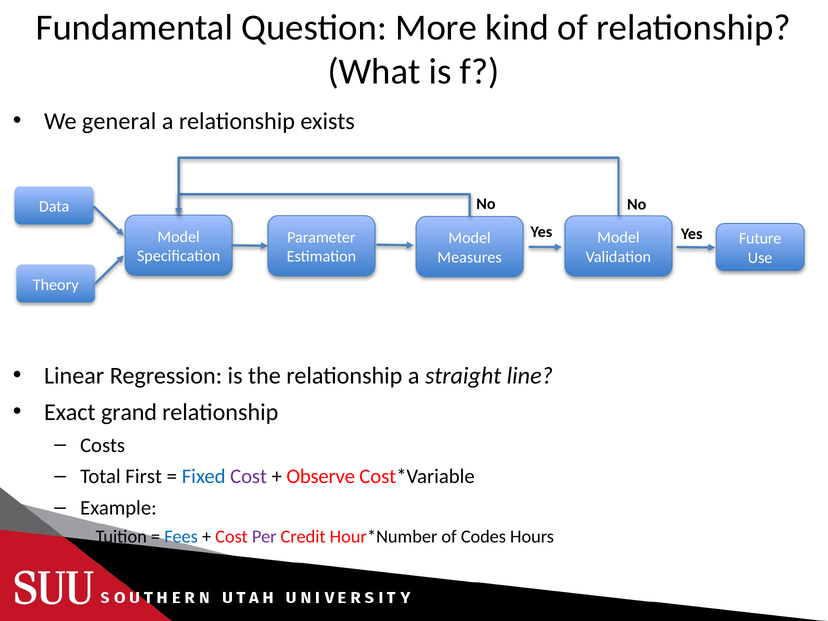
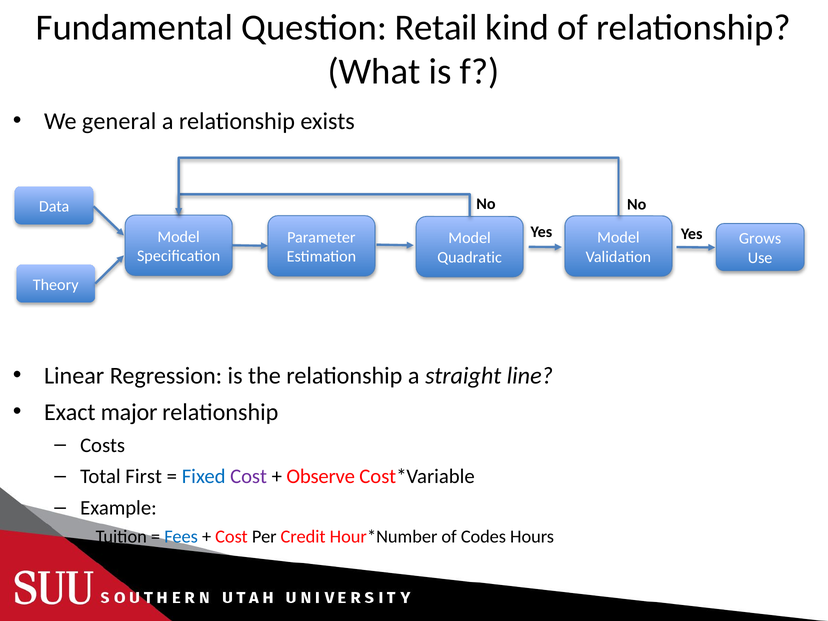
More: More -> Retail
Future: Future -> Grows
Measures: Measures -> Quadratic
grand: grand -> major
Per colour: purple -> black
